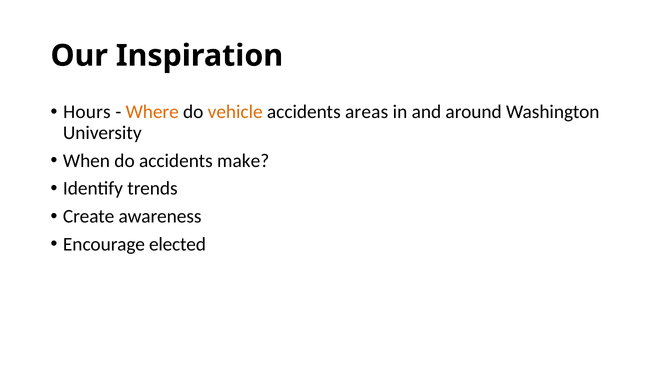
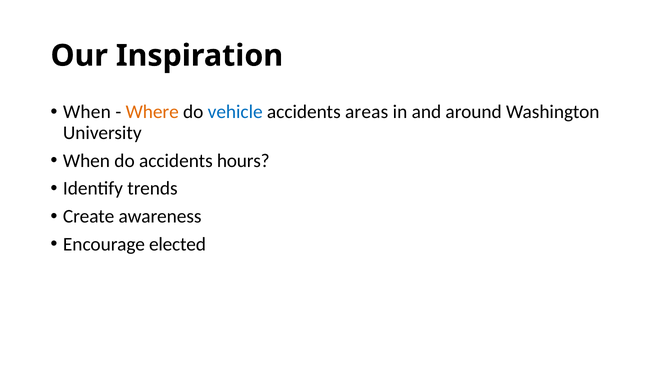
Hours at (87, 112): Hours -> When
vehicle colour: orange -> blue
make: make -> hours
